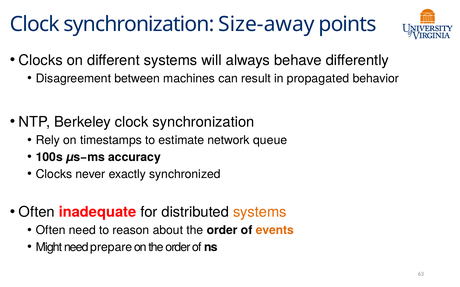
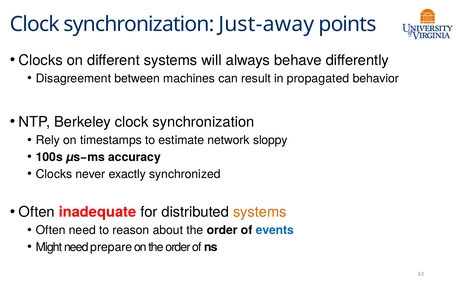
Size-away: Size-away -> Just-away
queue: queue -> sloppy
events colour: orange -> blue
